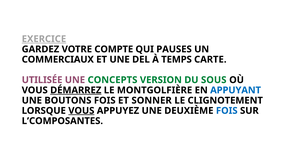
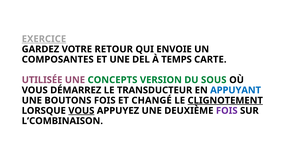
COMPTE: COMPTE -> RETOUR
PAUSES: PAUSES -> ENVOIE
COMMERCIAUX: COMMERCIAUX -> COMPOSANTES
DÉMARREZ underline: present -> none
MONTGOLFIÈRE: MONTGOLFIÈRE -> TRANSDUCTEUR
SONNER: SONNER -> CHANGÉ
CLIGNOTEMENT underline: none -> present
FOIS at (227, 111) colour: blue -> purple
L’COMPOSANTES: L’COMPOSANTES -> L’COMBINAISON
